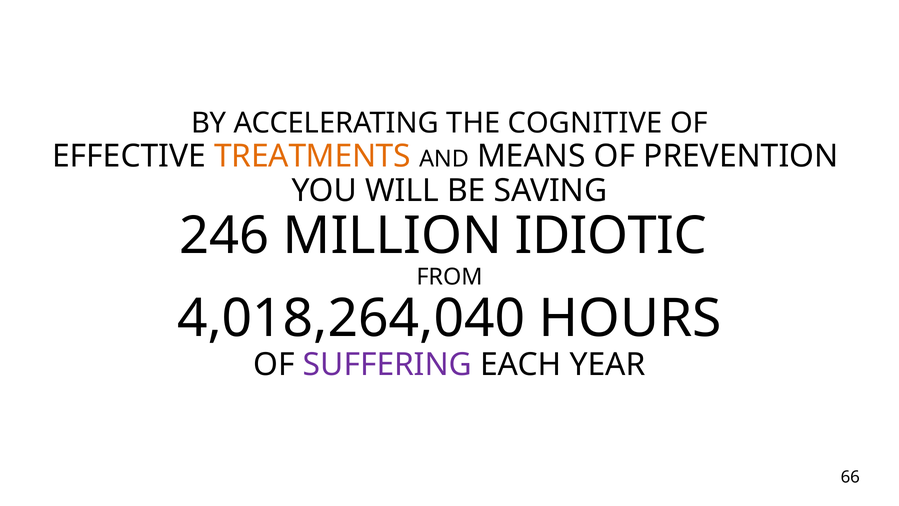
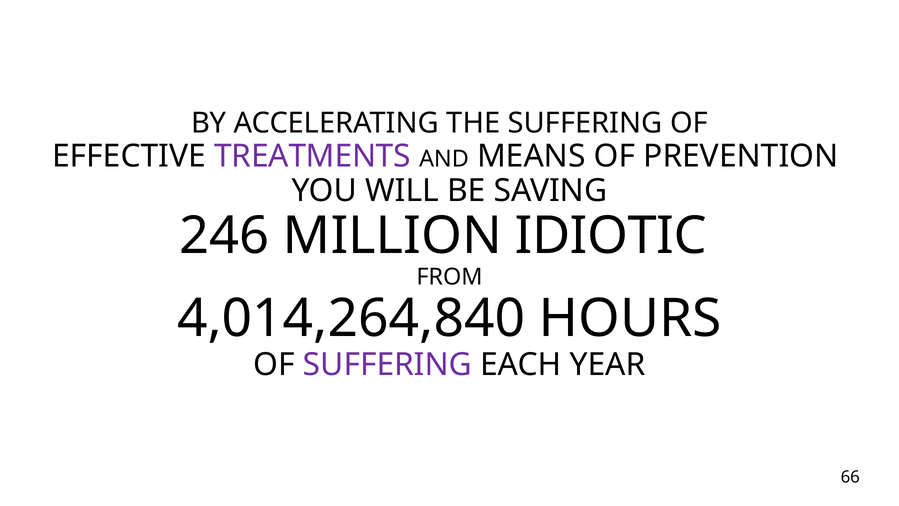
THE COGNITIVE: COGNITIVE -> SUFFERING
TREATMENTS colour: orange -> purple
4,018,264,040: 4,018,264,040 -> 4,014,264,840
